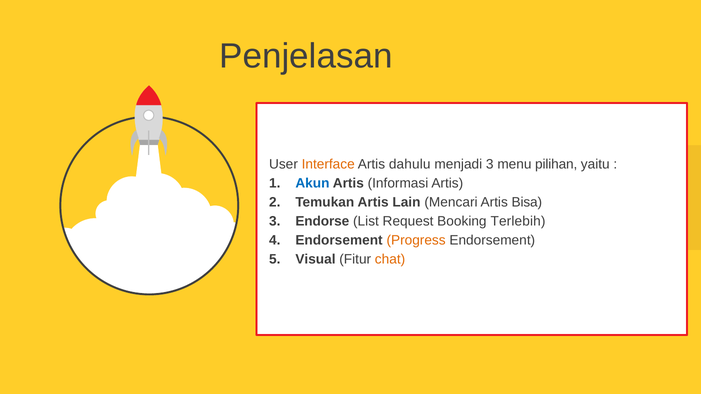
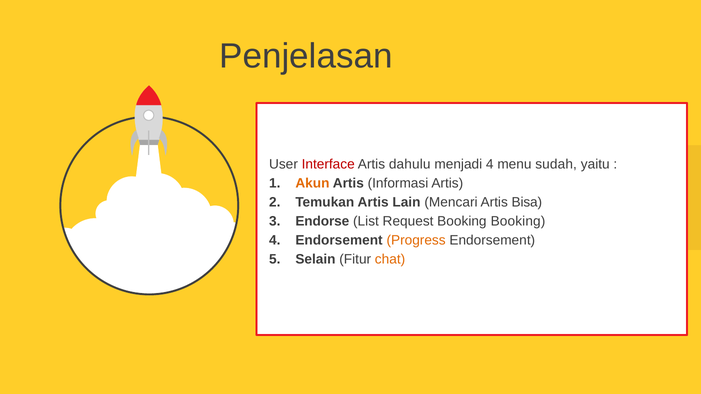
Interface colour: orange -> red
menjadi 3: 3 -> 4
pilihan: pilihan -> sudah
Akun colour: blue -> orange
Booking Terlebih: Terlebih -> Booking
Visual: Visual -> Selain
